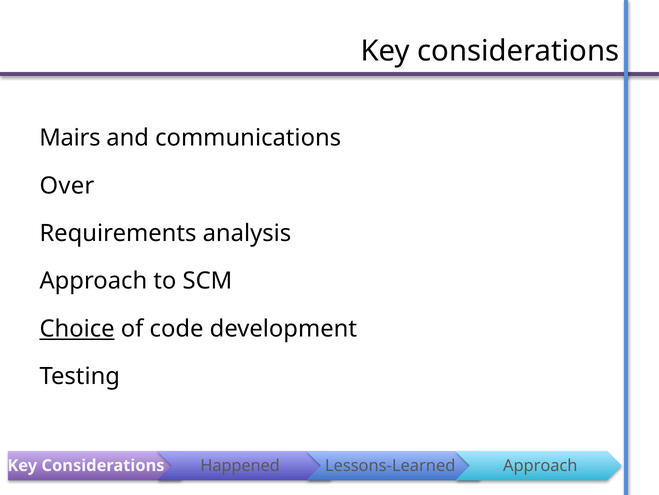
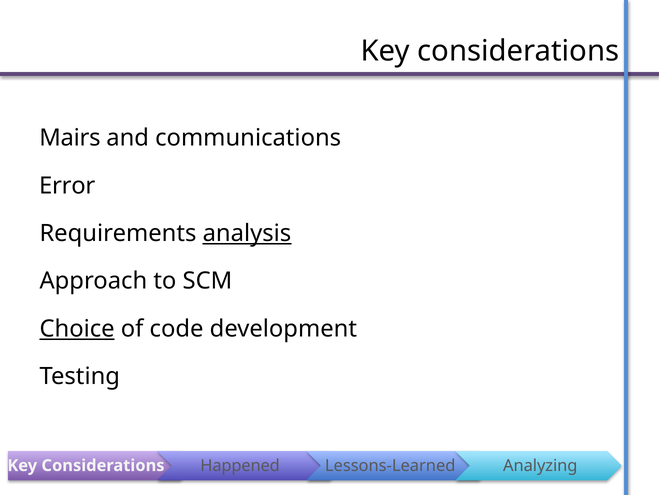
Over: Over -> Error
analysis underline: none -> present
Lessons-Learned Approach: Approach -> Analyzing
